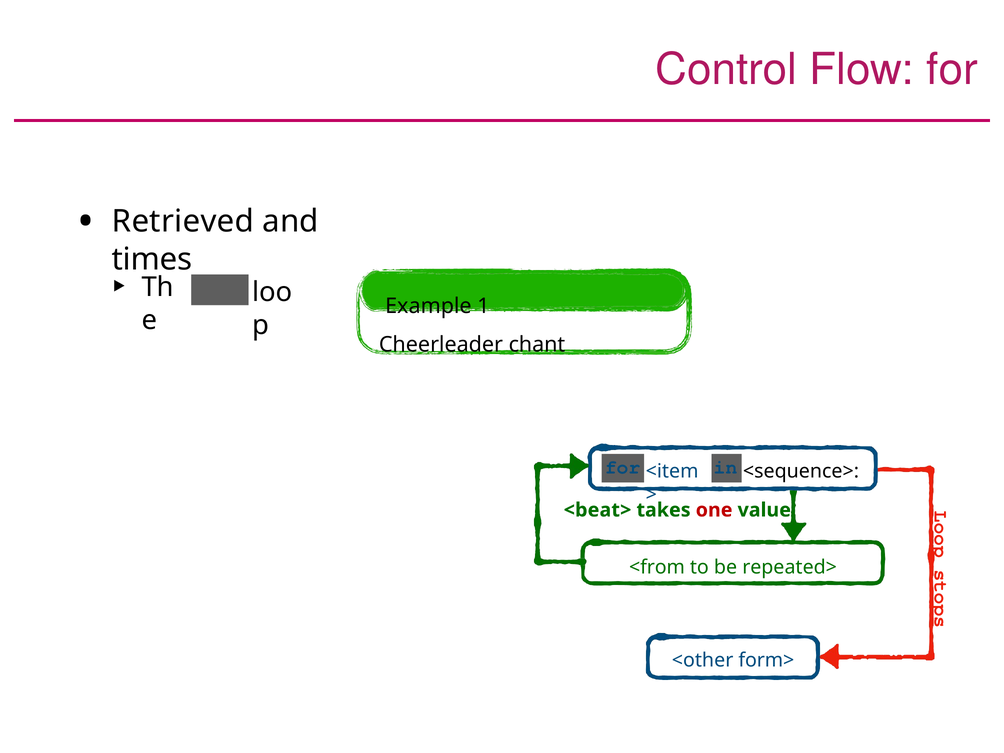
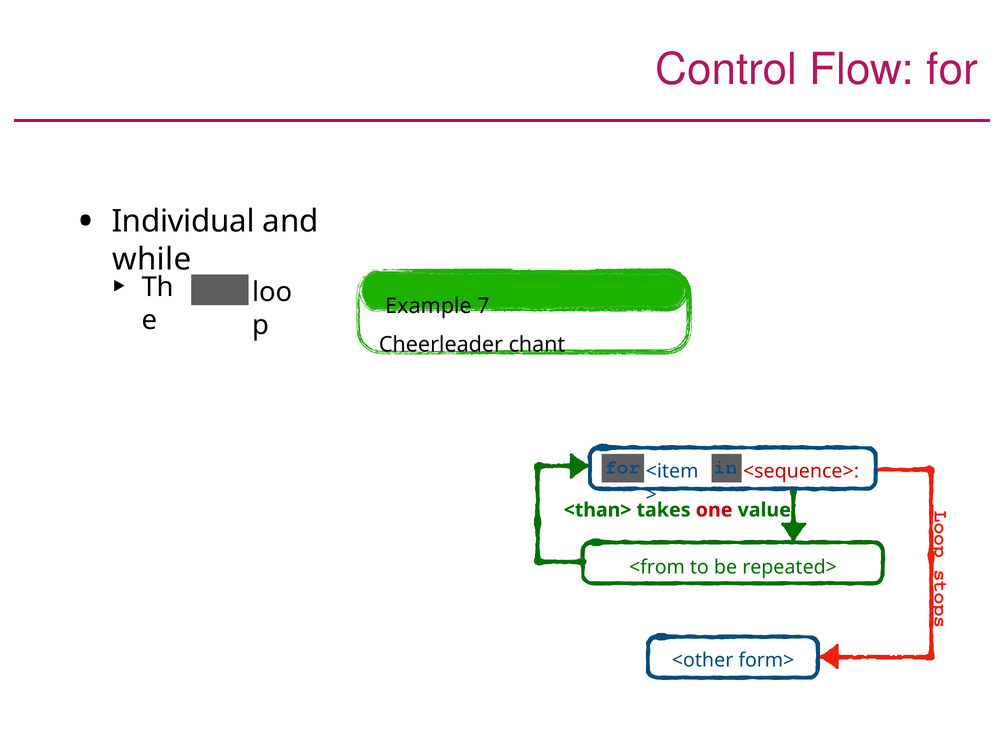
Retrieved: Retrieved -> Individual
times: times -> while
1: 1 -> 7
<sequence> colour: black -> red
<beat>: <beat> -> <than>
